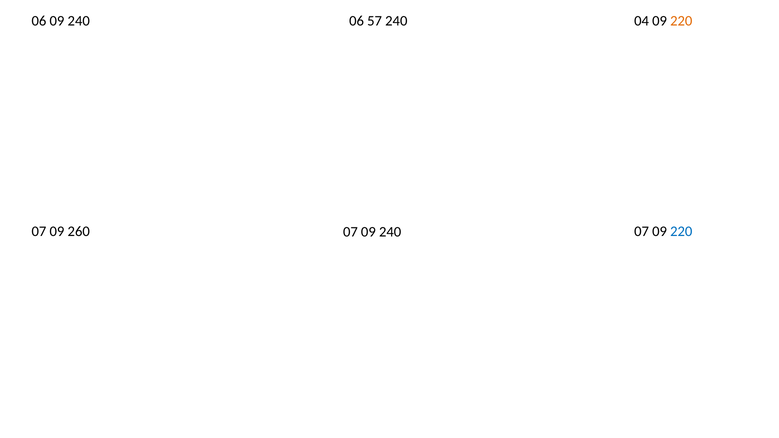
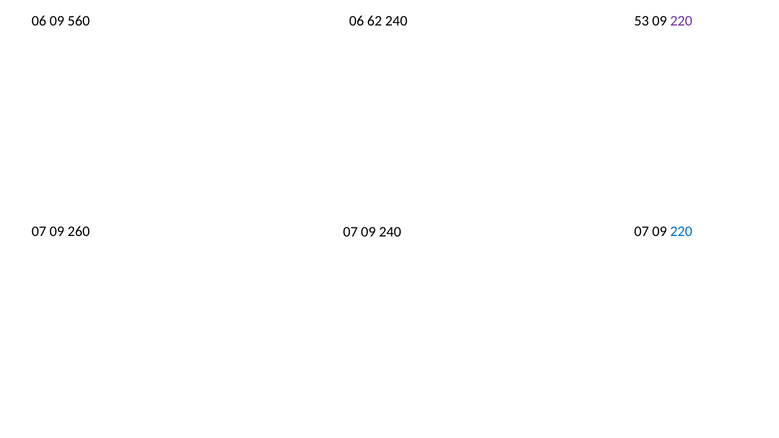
06 09 240: 240 -> 560
57: 57 -> 62
04: 04 -> 53
220 at (681, 21) colour: orange -> purple
